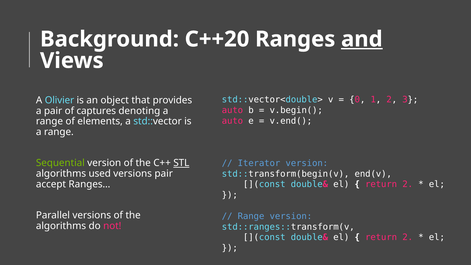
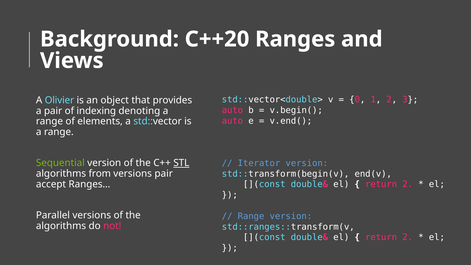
and underline: present -> none
captures: captures -> indexing
used: used -> from
